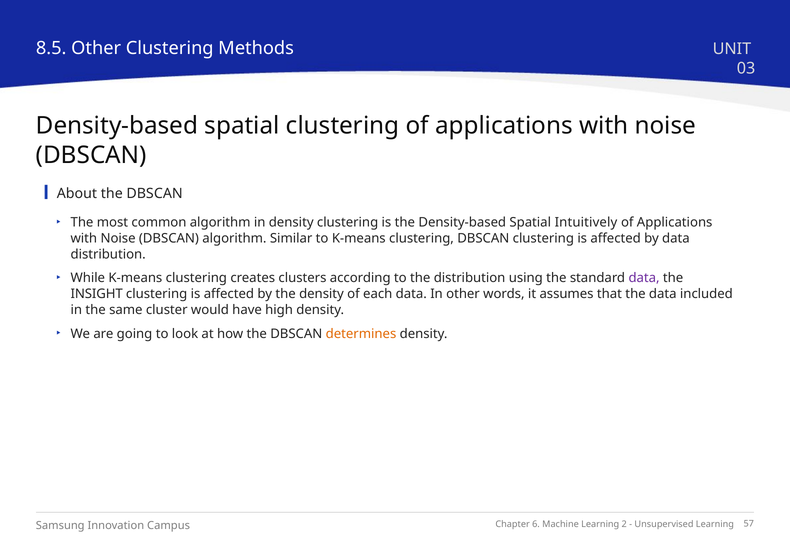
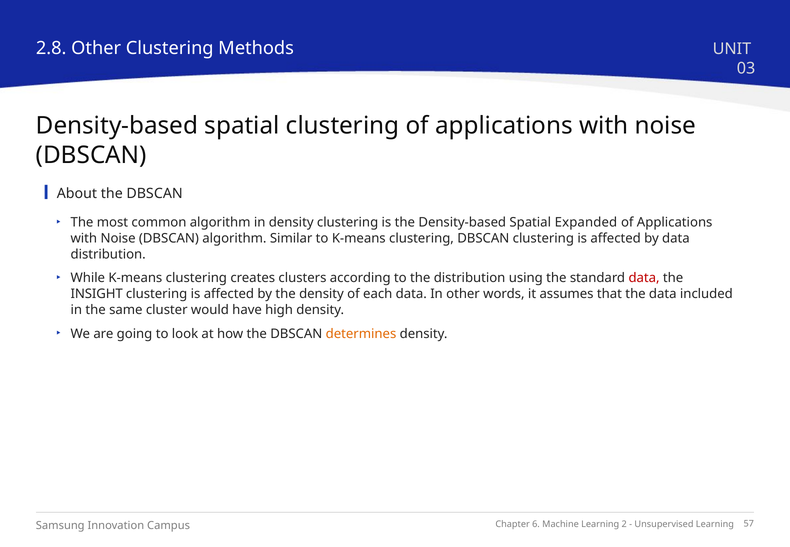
8.5: 8.5 -> 2.8
Intuitively: Intuitively -> Expanded
data at (644, 278) colour: purple -> red
